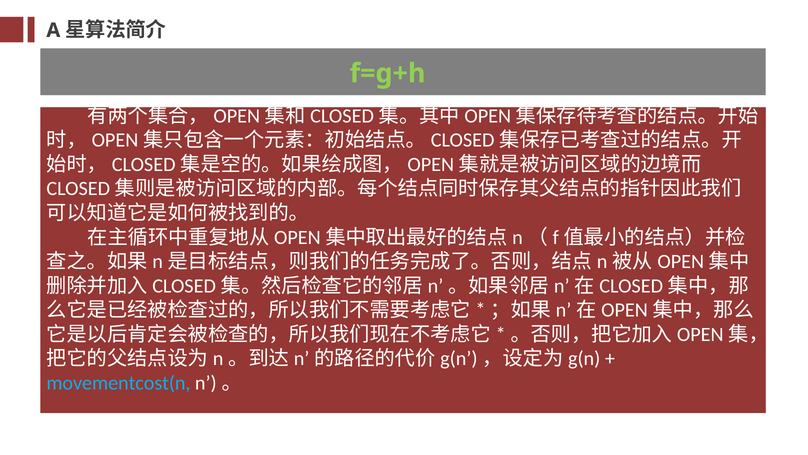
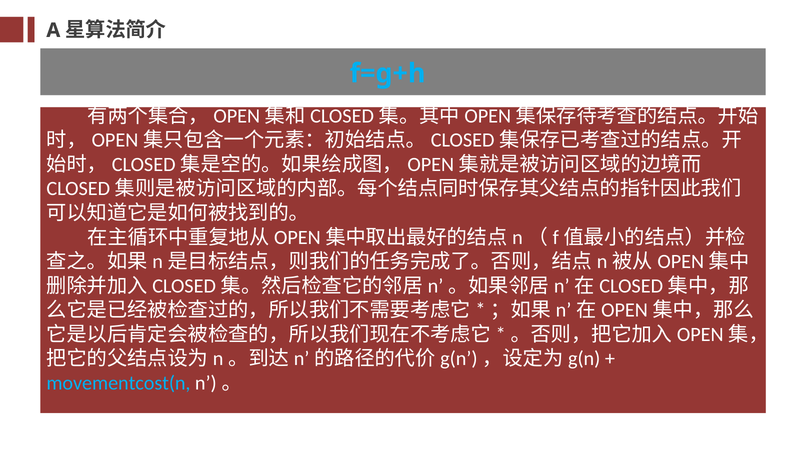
f=g+h colour: light green -> light blue
